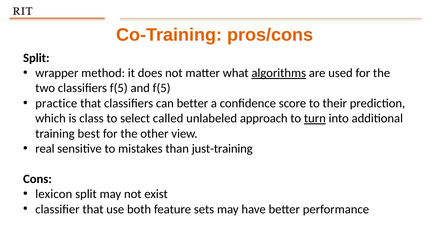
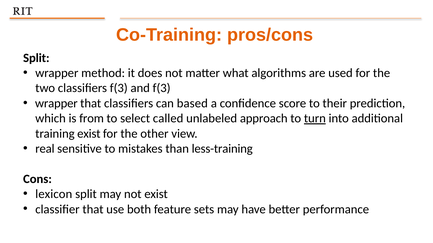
algorithms underline: present -> none
classifiers f(5: f(5 -> f(3
and f(5: f(5 -> f(3
practice at (56, 104): practice -> wrapper
can better: better -> based
class: class -> from
training best: best -> exist
just-training: just-training -> less-training
